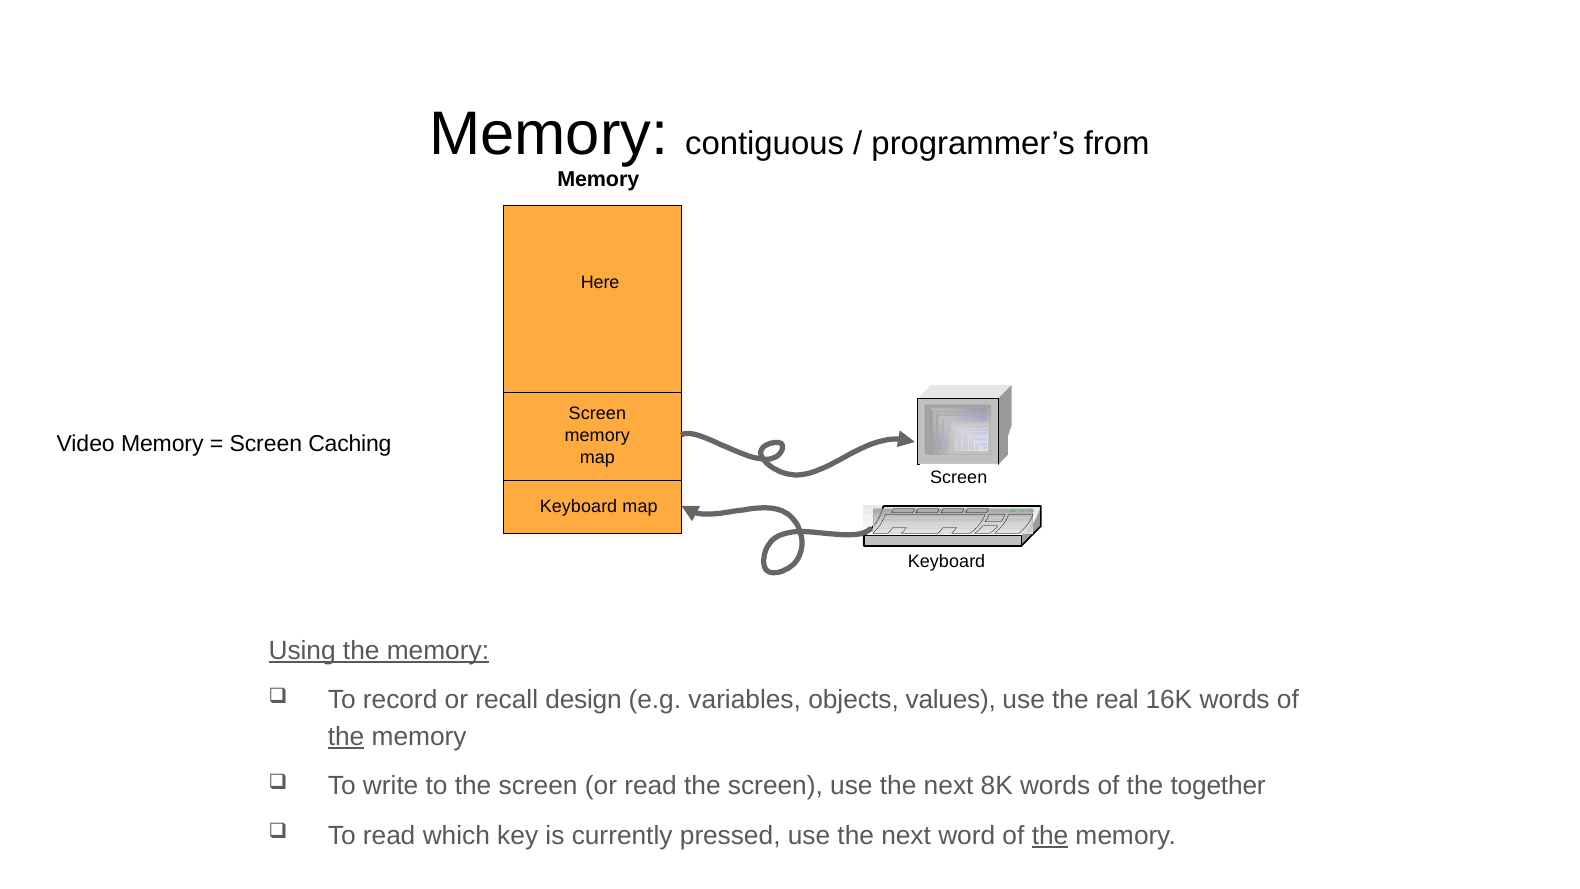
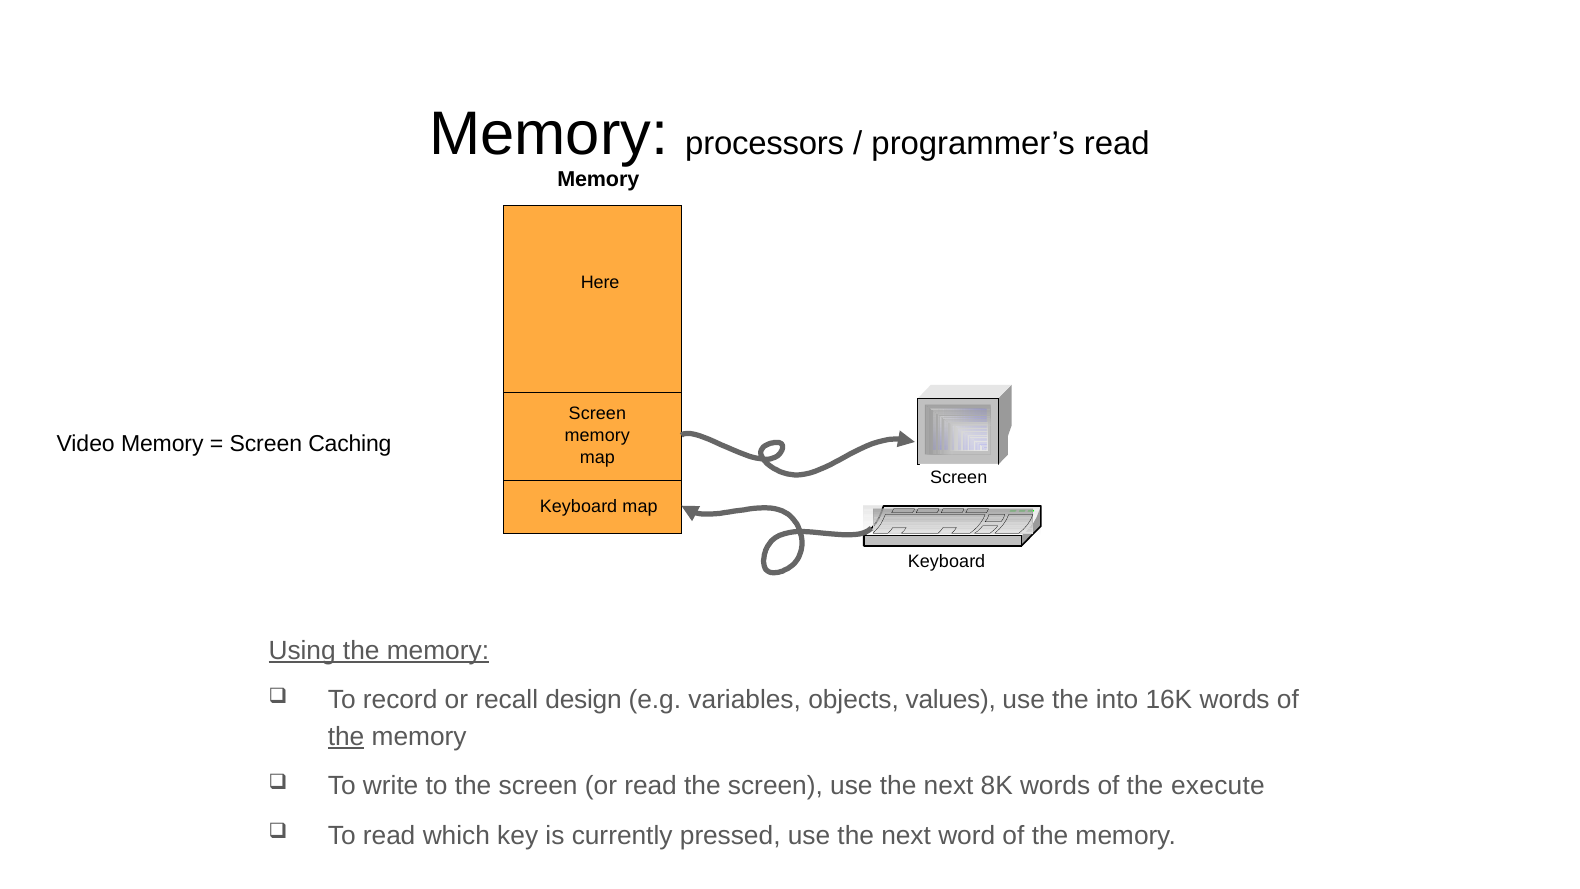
contiguous: contiguous -> processors
programmer’s from: from -> read
real: real -> into
together: together -> execute
the at (1050, 835) underline: present -> none
